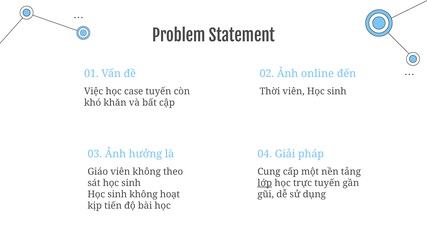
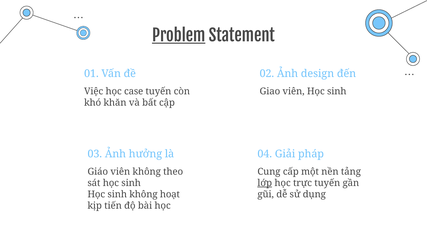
Problem underline: none -> present
online: online -> design
Thời: Thời -> Giao
